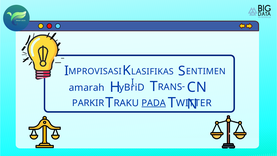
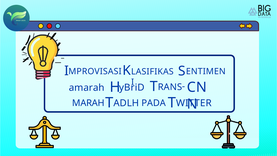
PARKIR: PARKIR -> MARAH
RAKU: RAKU -> ADLH
PADA underline: present -> none
